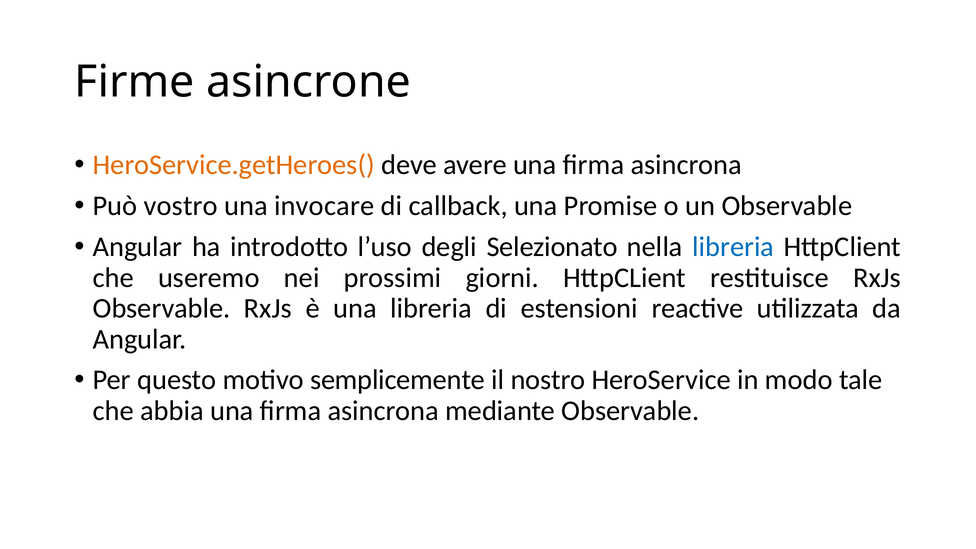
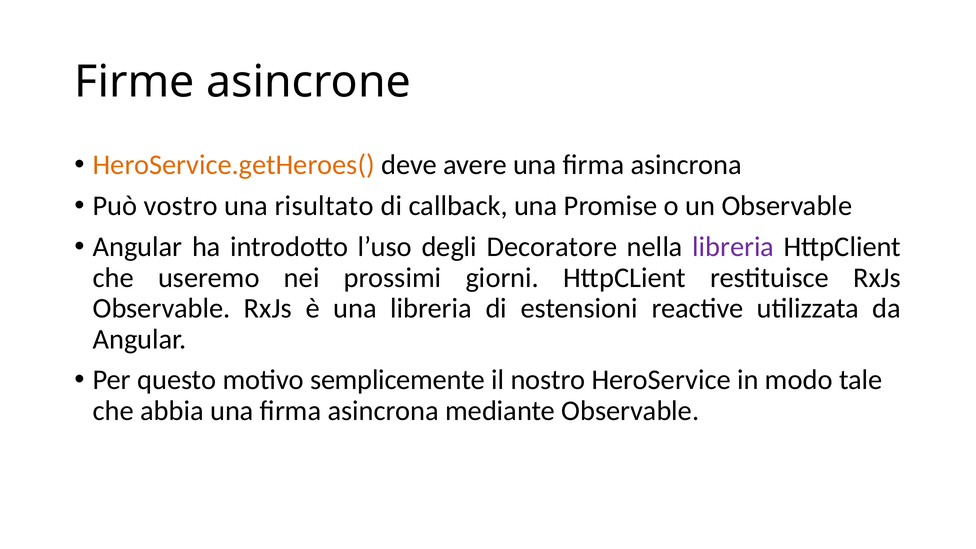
invocare: invocare -> risultato
Selezionato: Selezionato -> Decoratore
libreria at (733, 247) colour: blue -> purple
